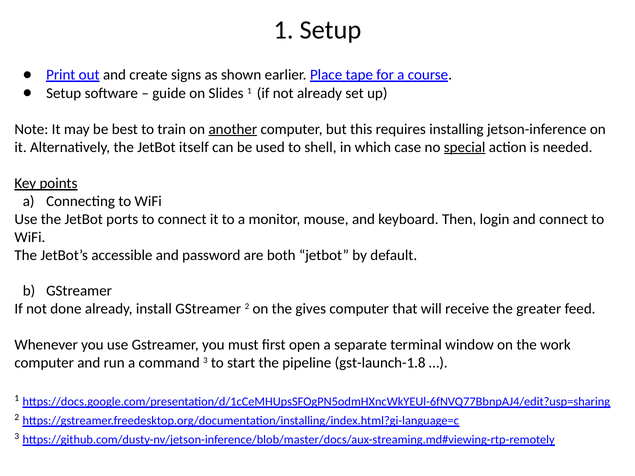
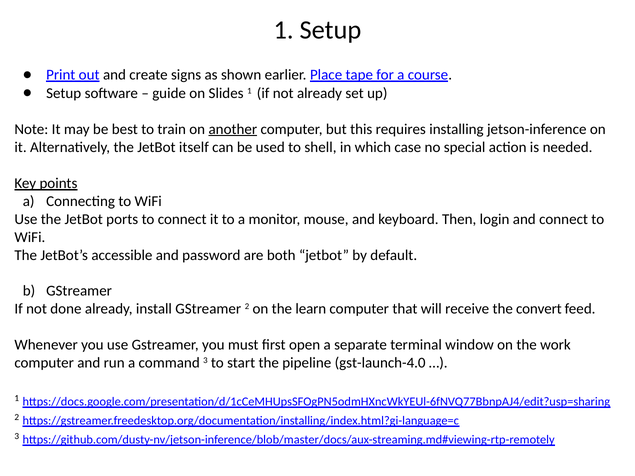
special underline: present -> none
gives: gives -> learn
greater: greater -> convert
gst-launch-1.8: gst-launch-1.8 -> gst-launch-4.0
